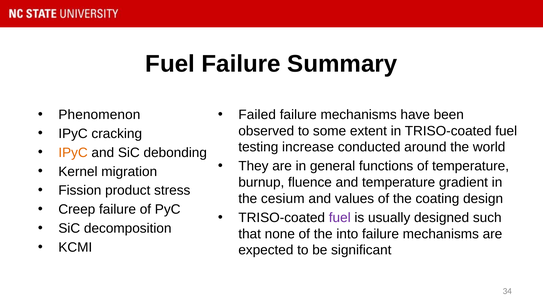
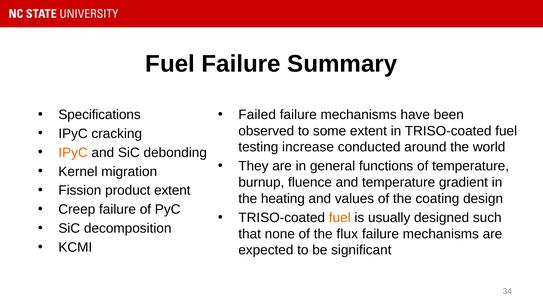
Phenomenon: Phenomenon -> Specifications
product stress: stress -> extent
cesium: cesium -> heating
fuel at (340, 218) colour: purple -> orange
into: into -> flux
